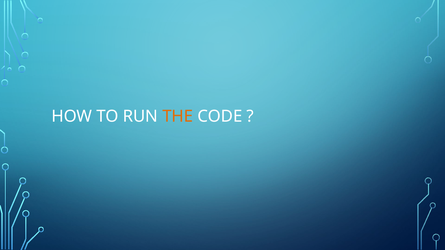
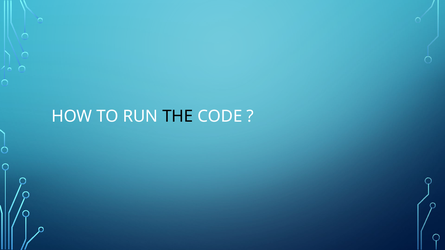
THE colour: orange -> black
